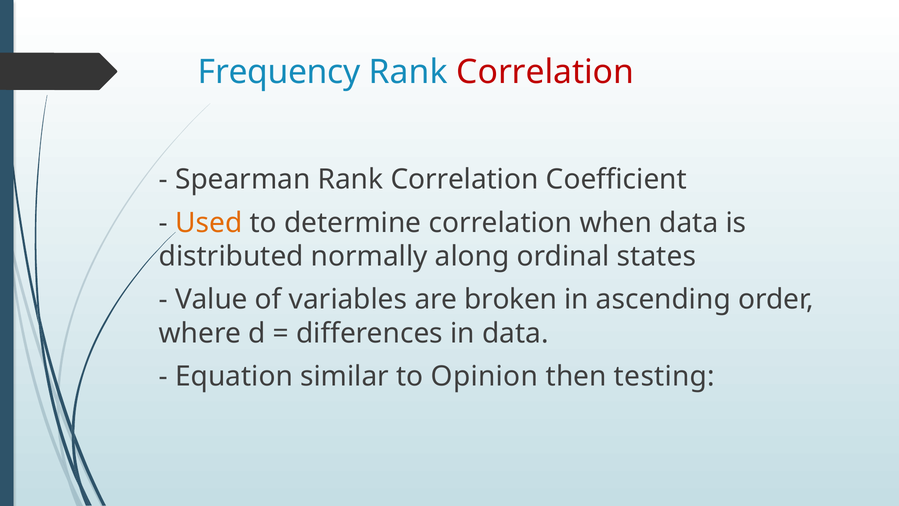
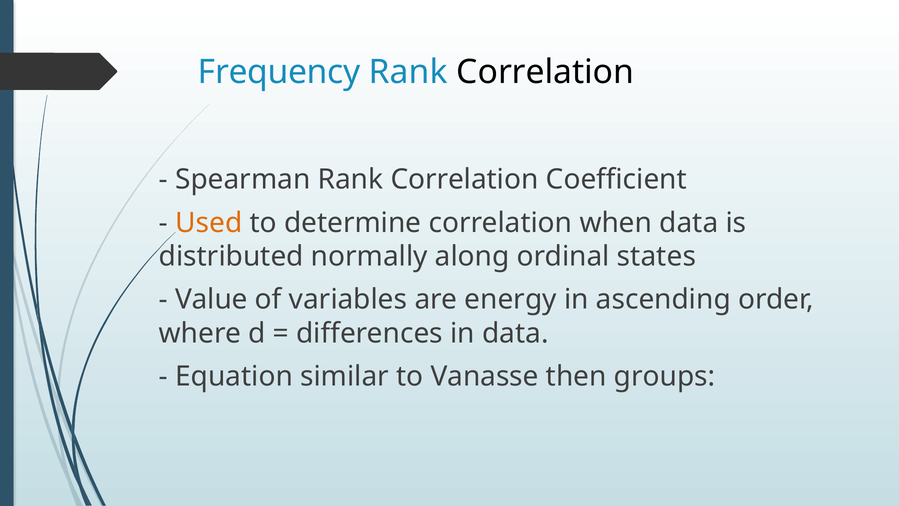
Correlation at (545, 72) colour: red -> black
broken: broken -> energy
Opinion: Opinion -> Vanasse
testing: testing -> groups
